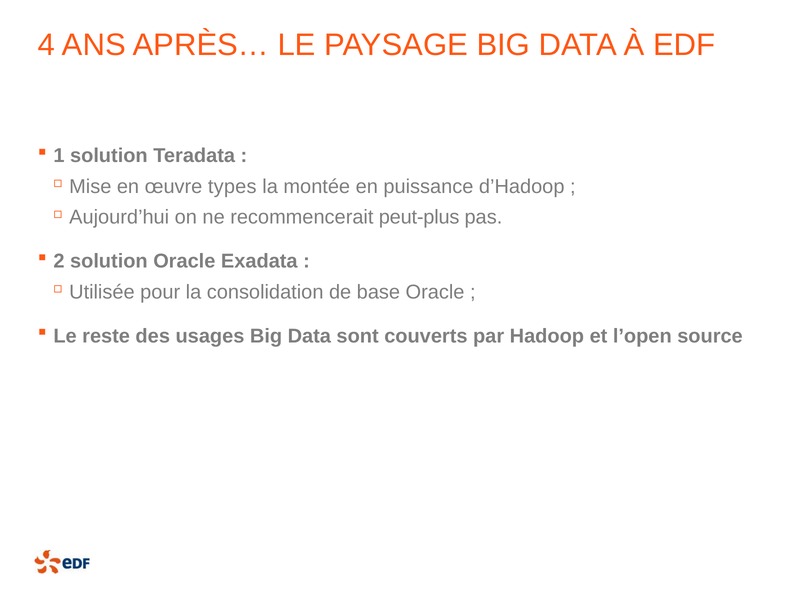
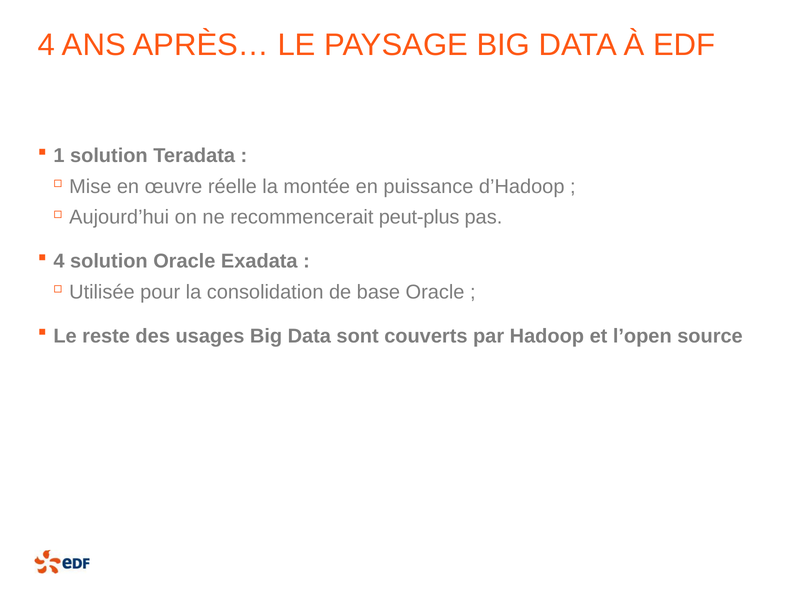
types: types -> réelle
2 at (59, 261): 2 -> 4
